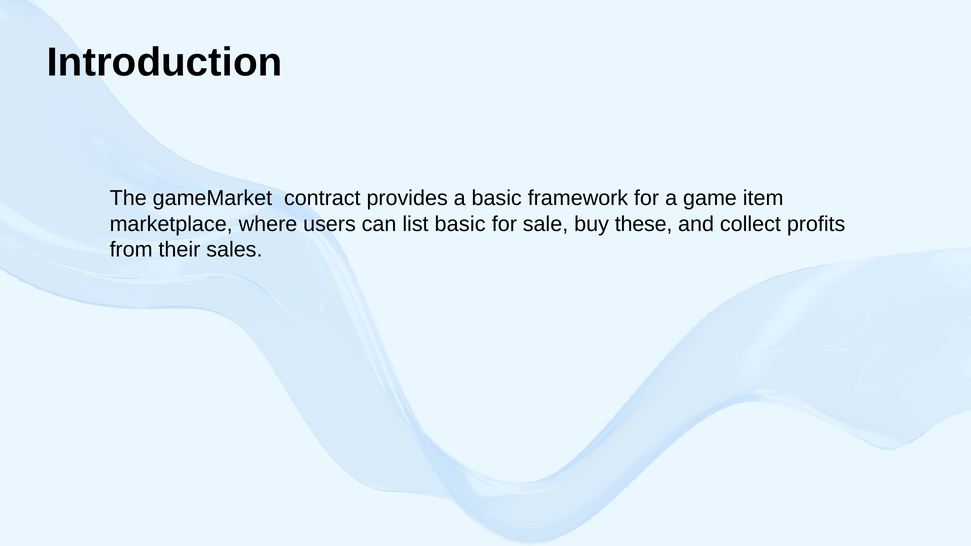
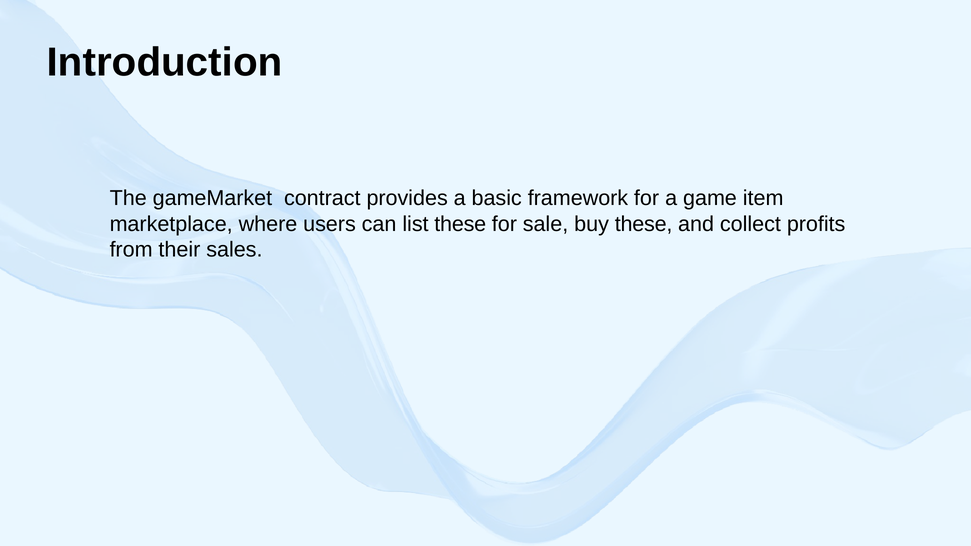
list basic: basic -> these
